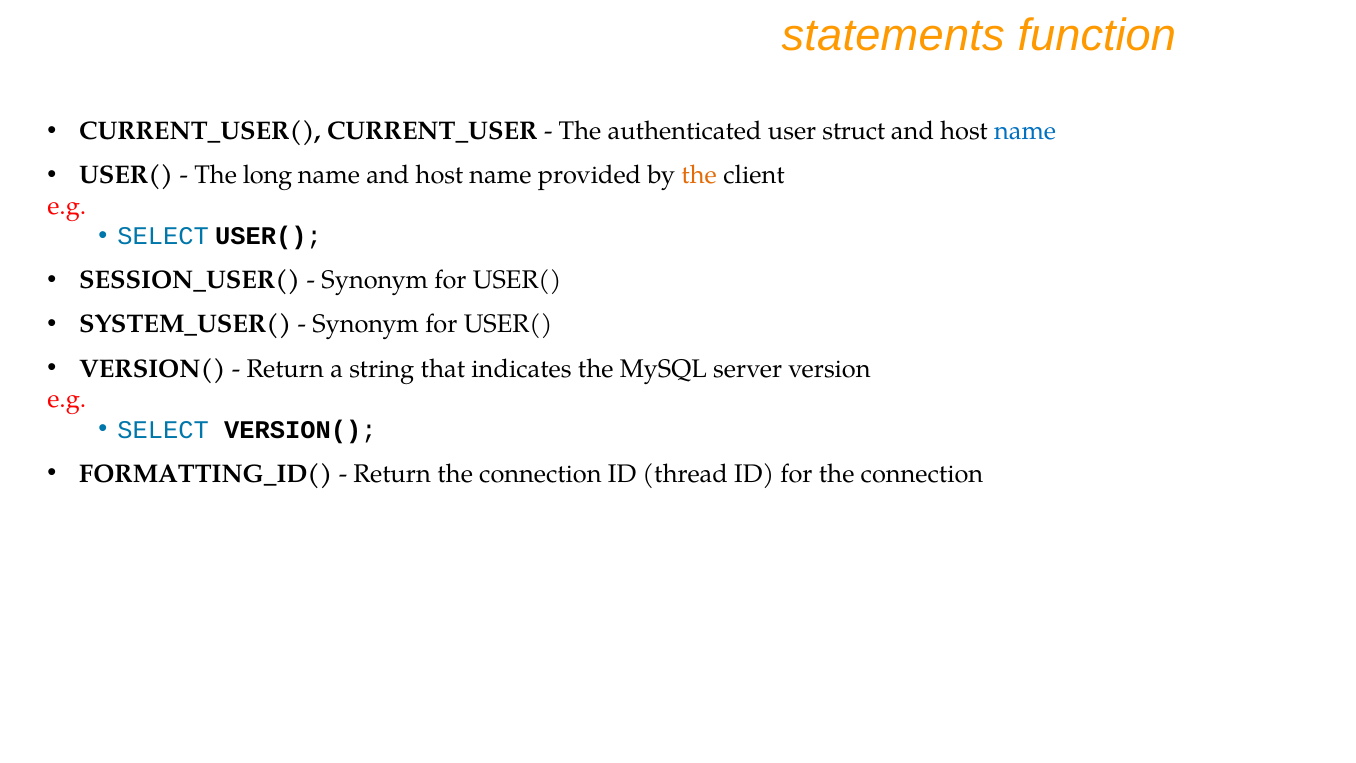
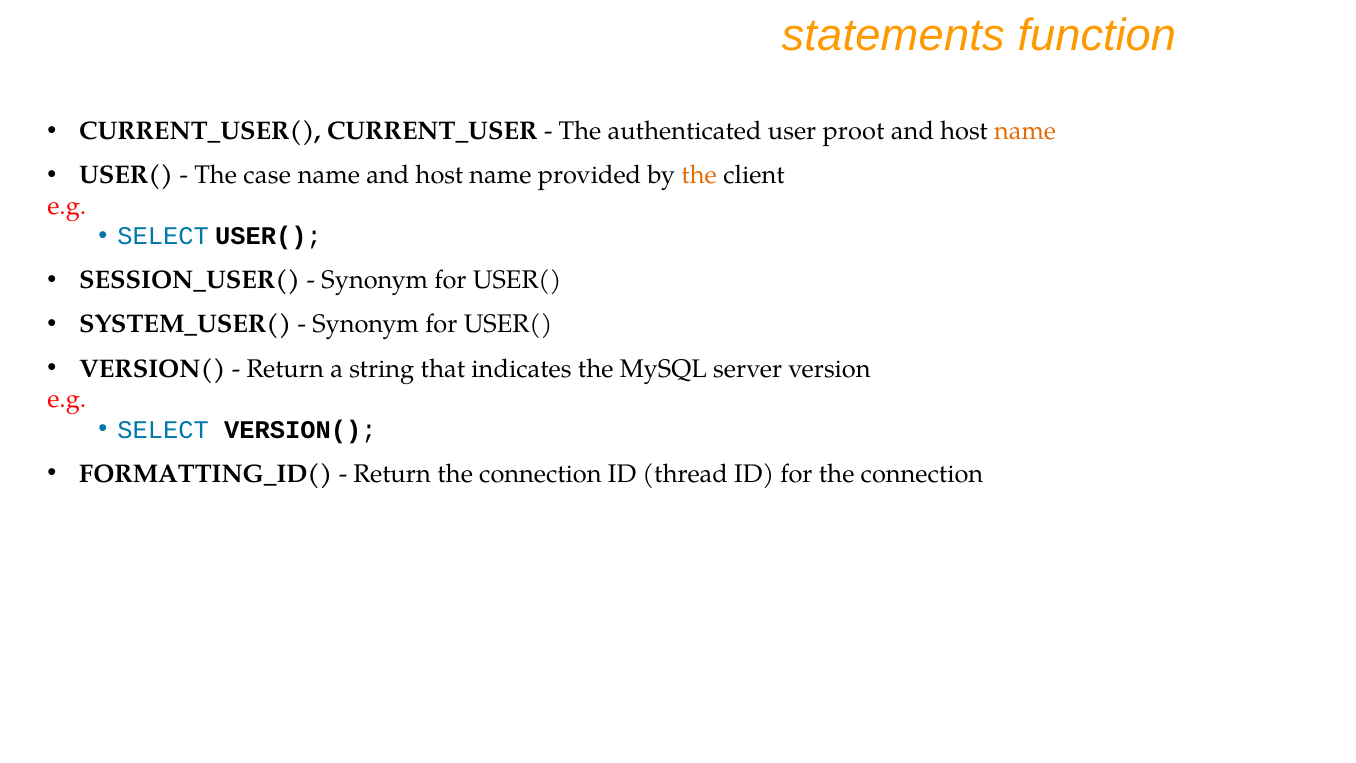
struct: struct -> proot
name at (1025, 131) colour: blue -> orange
long: long -> case
